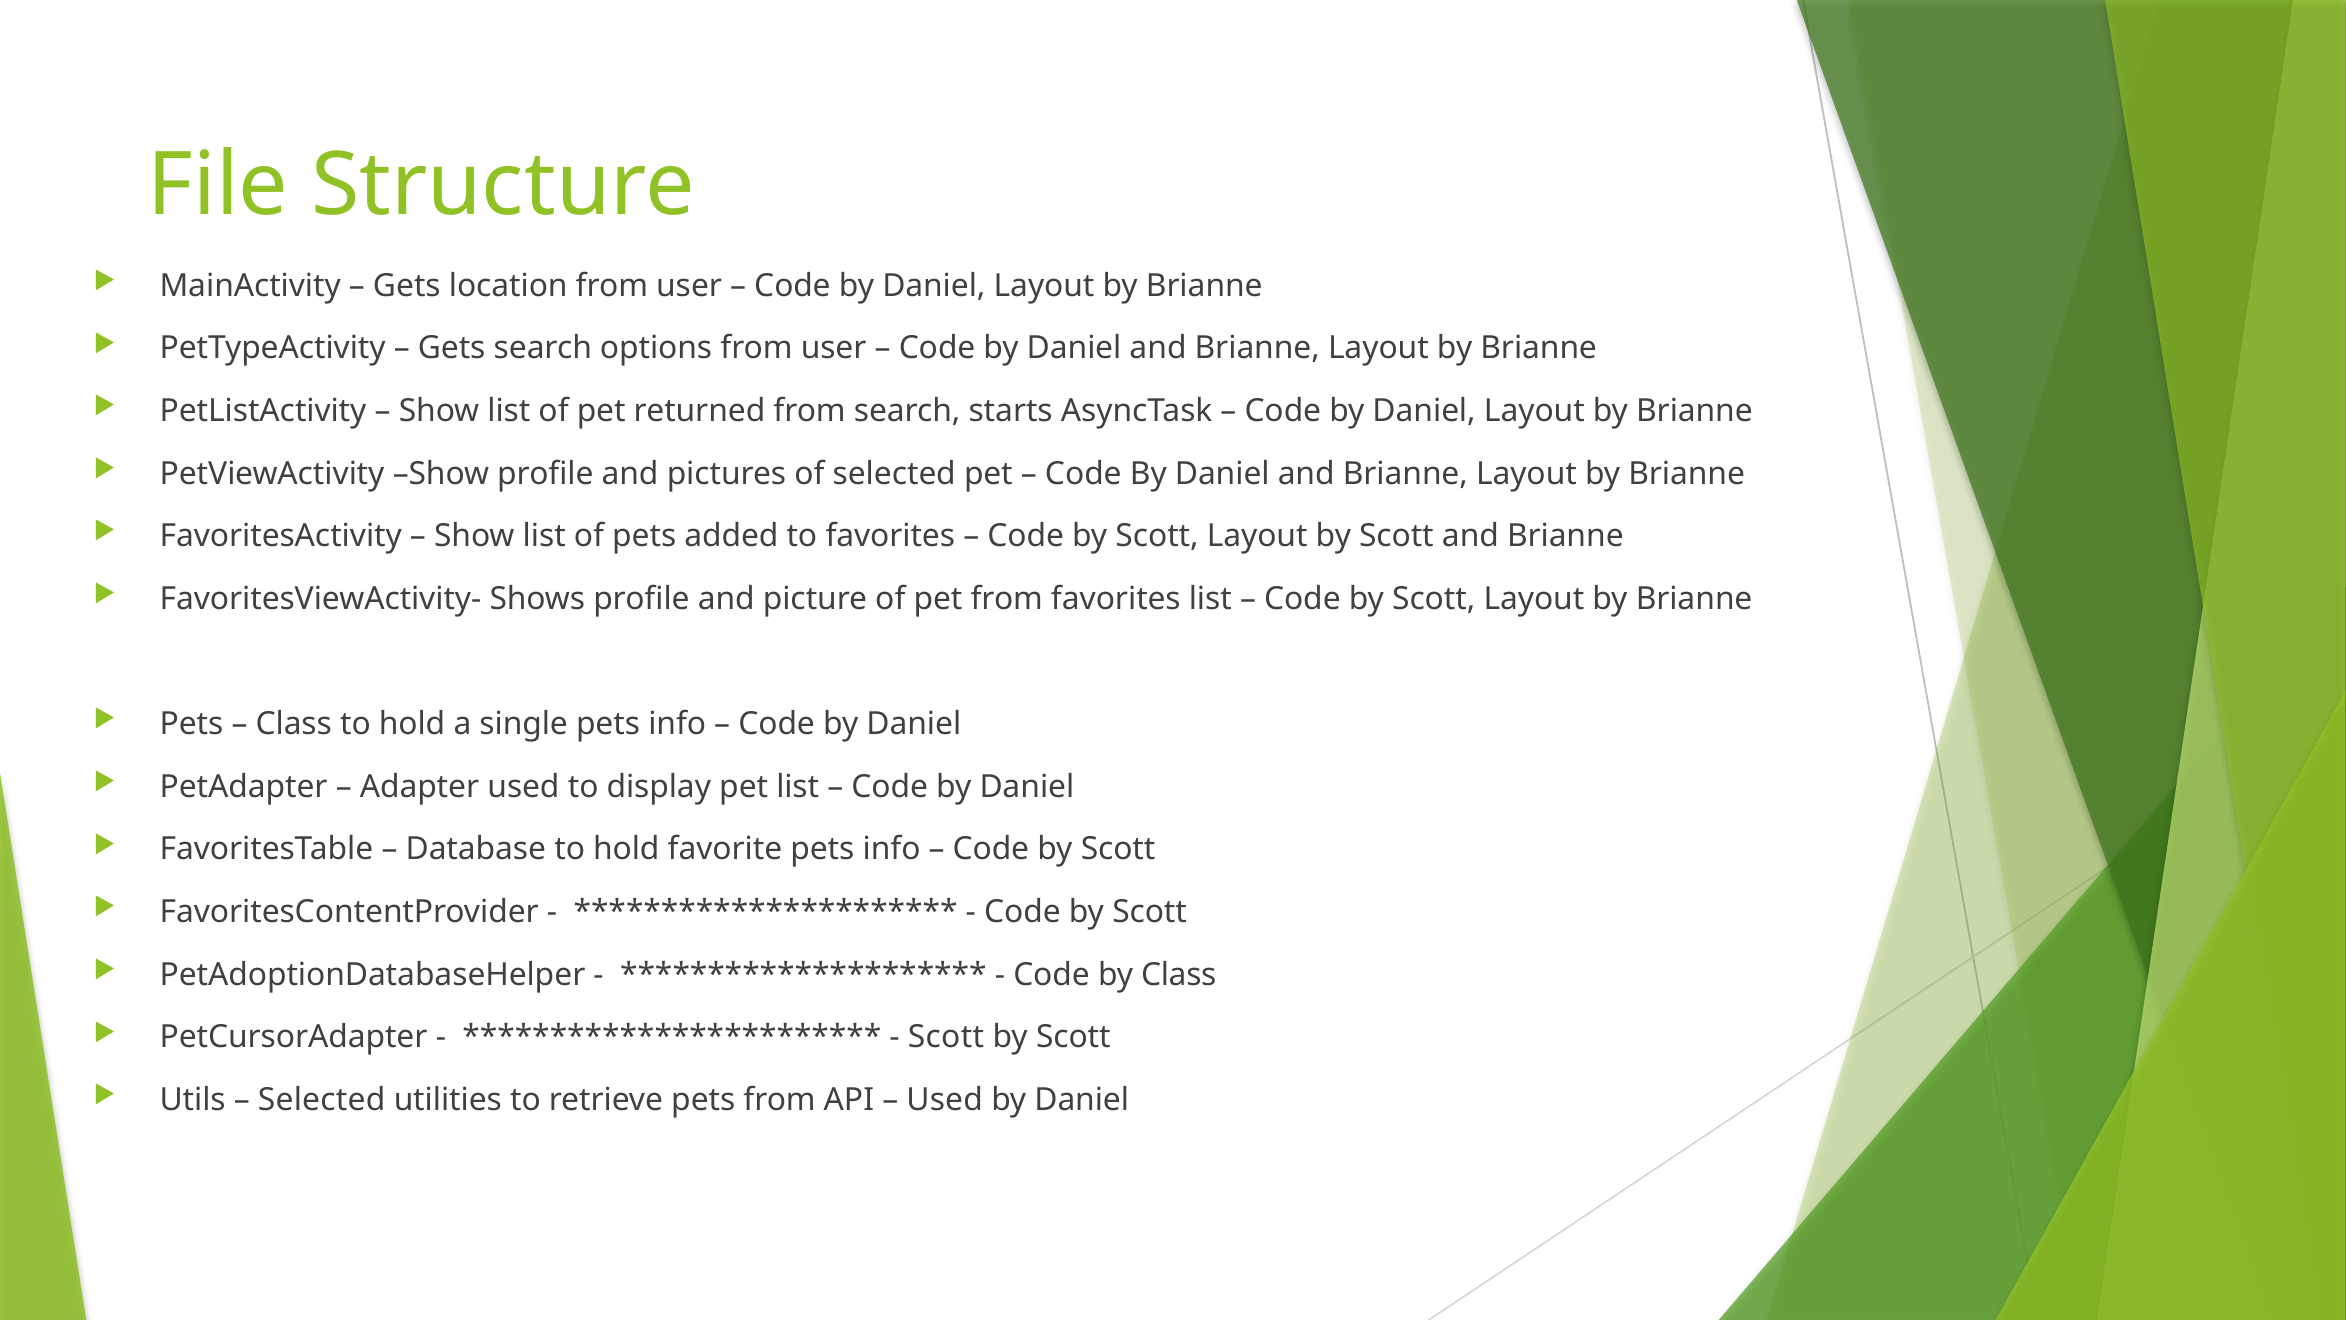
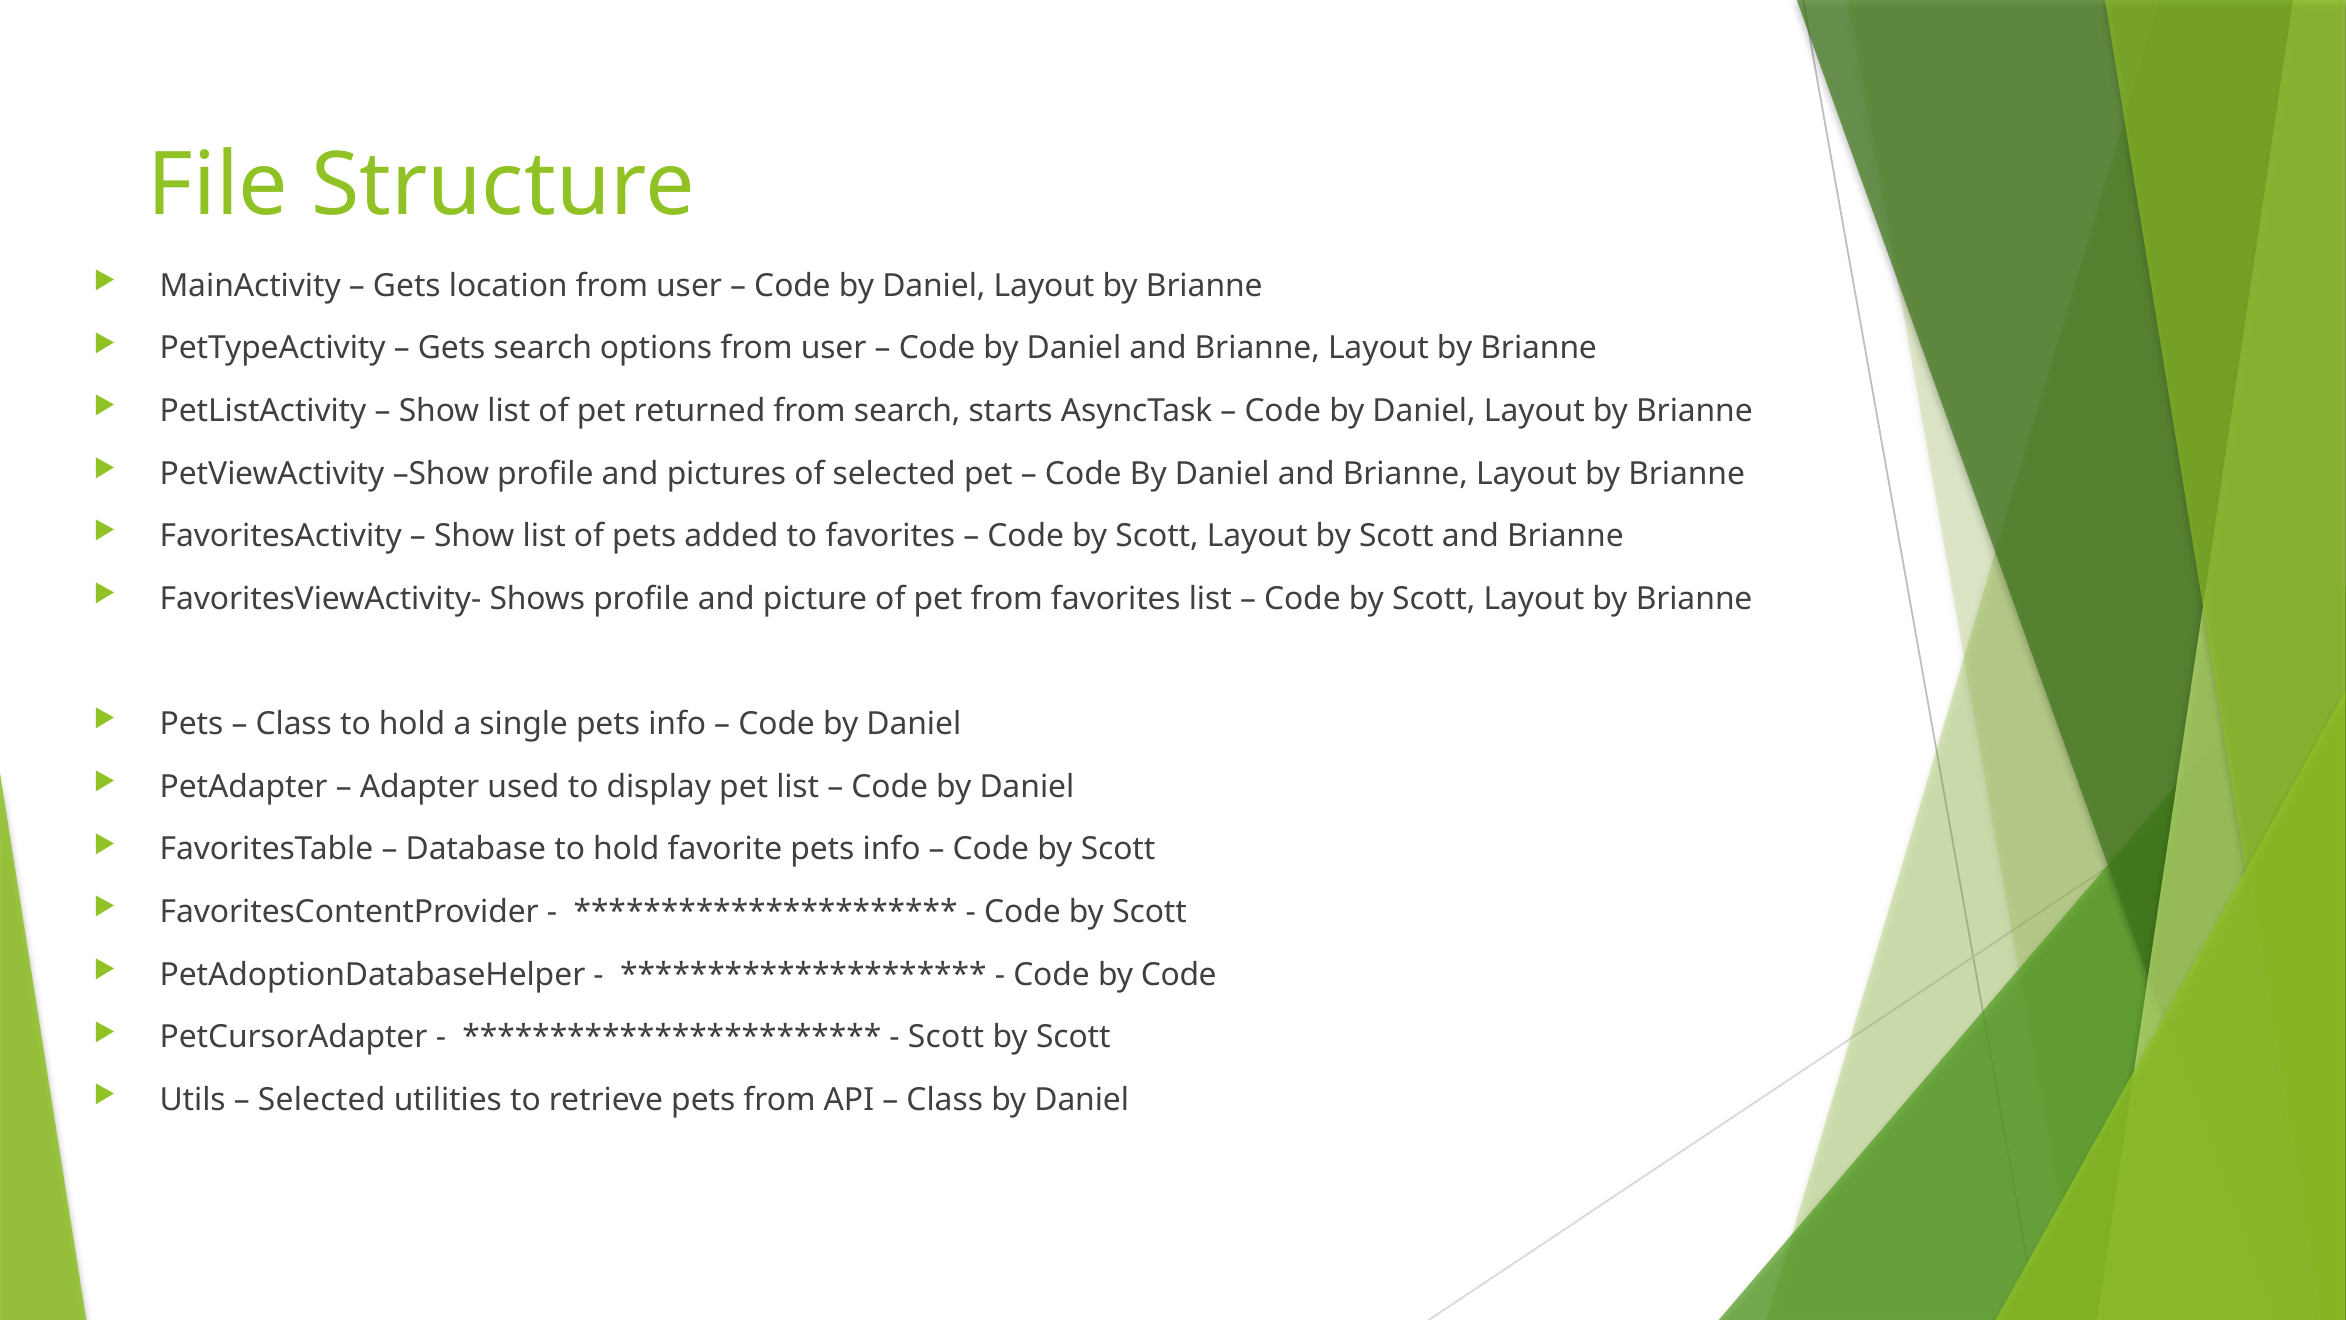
by Class: Class -> Code
Used at (945, 1100): Used -> Class
